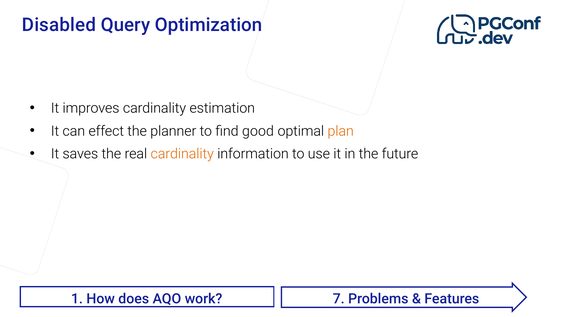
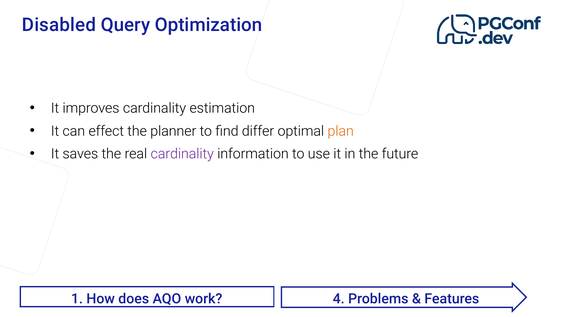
good: good -> differ
cardinality at (182, 154) colour: orange -> purple
7: 7 -> 4
